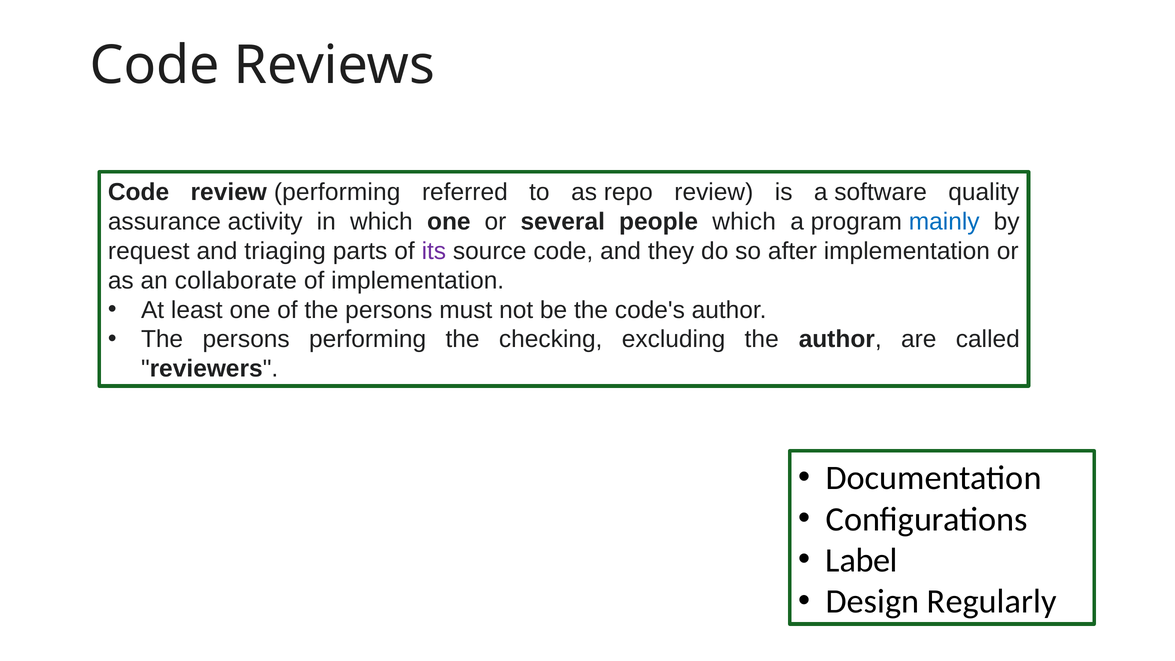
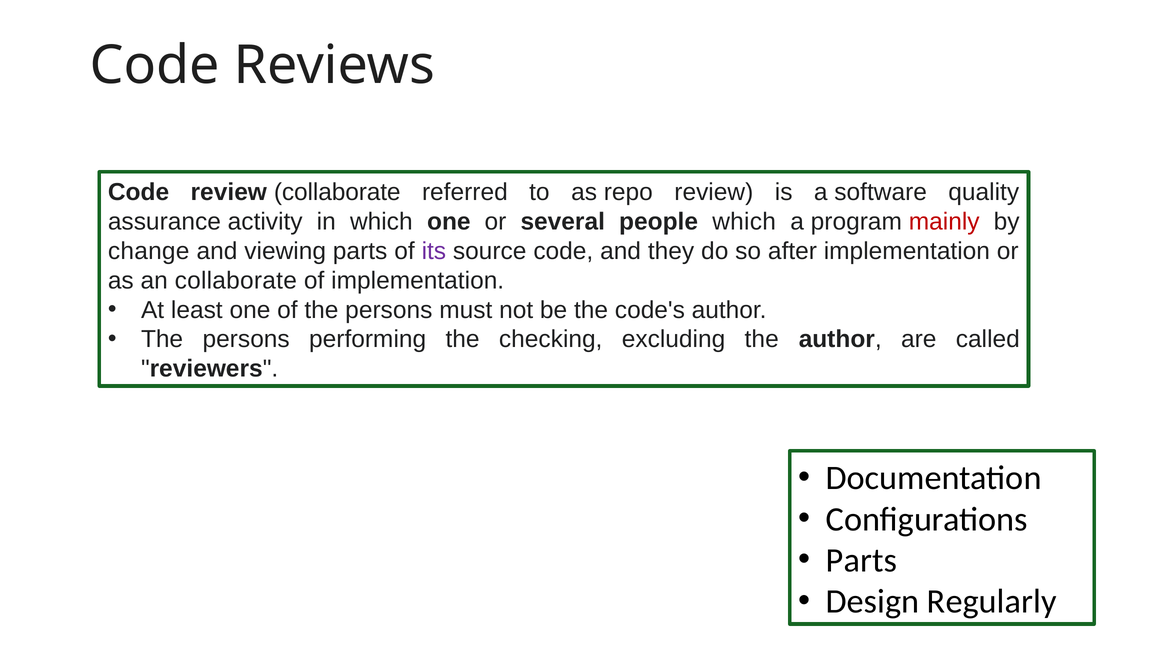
review performing: performing -> collaborate
mainly colour: blue -> red
request: request -> change
triaging: triaging -> viewing
Label at (862, 560): Label -> Parts
